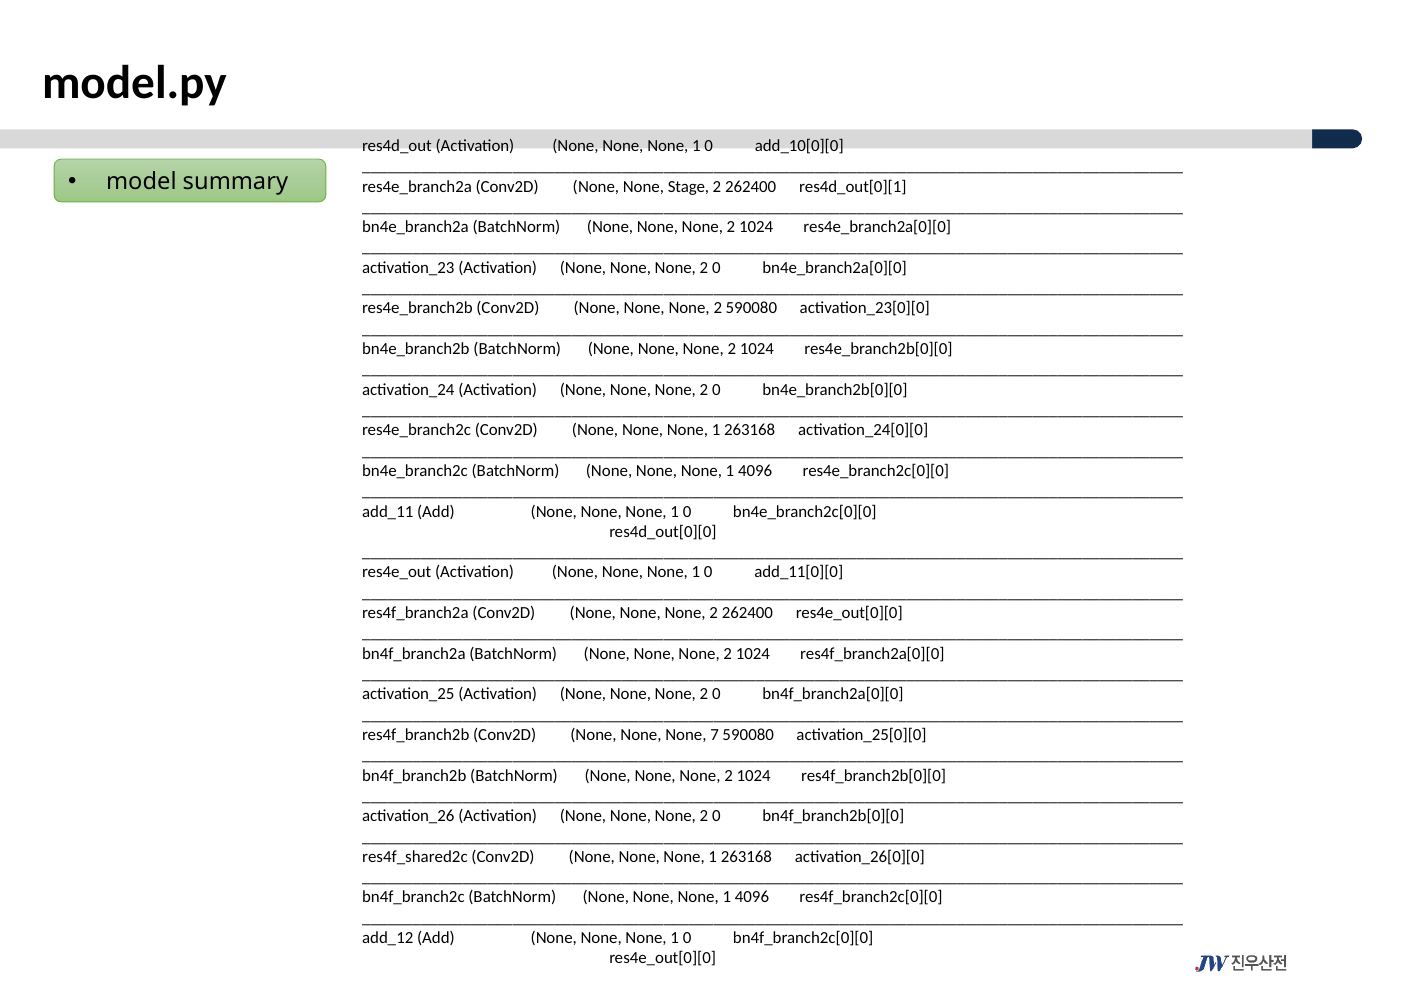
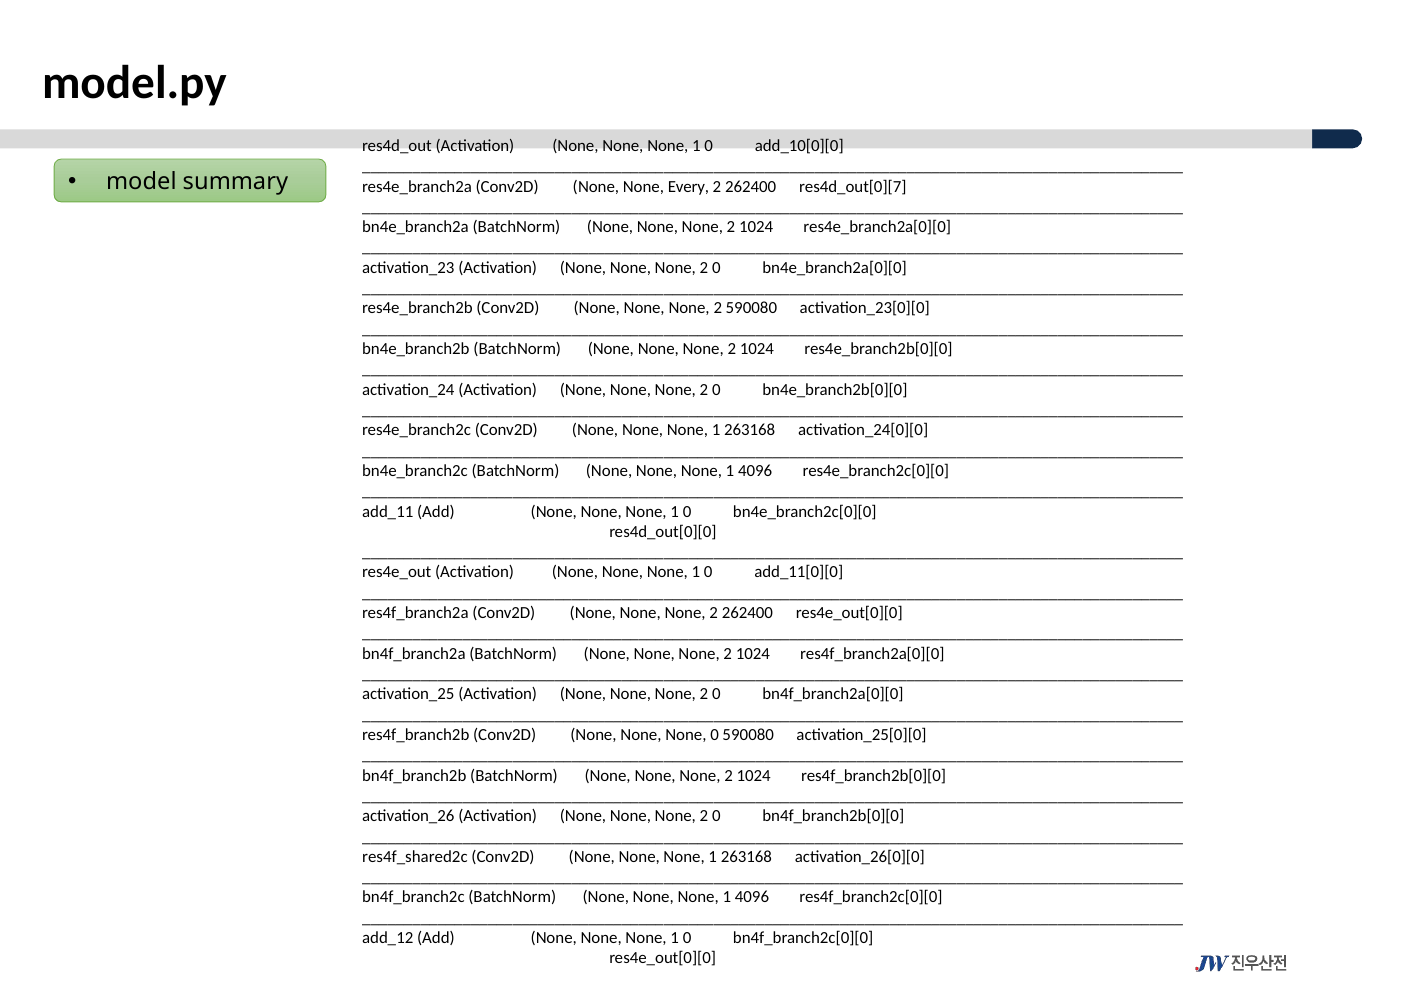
Stage: Stage -> Every
res4d_out[0][1: res4d_out[0][1 -> res4d_out[0][7
None 7: 7 -> 0
